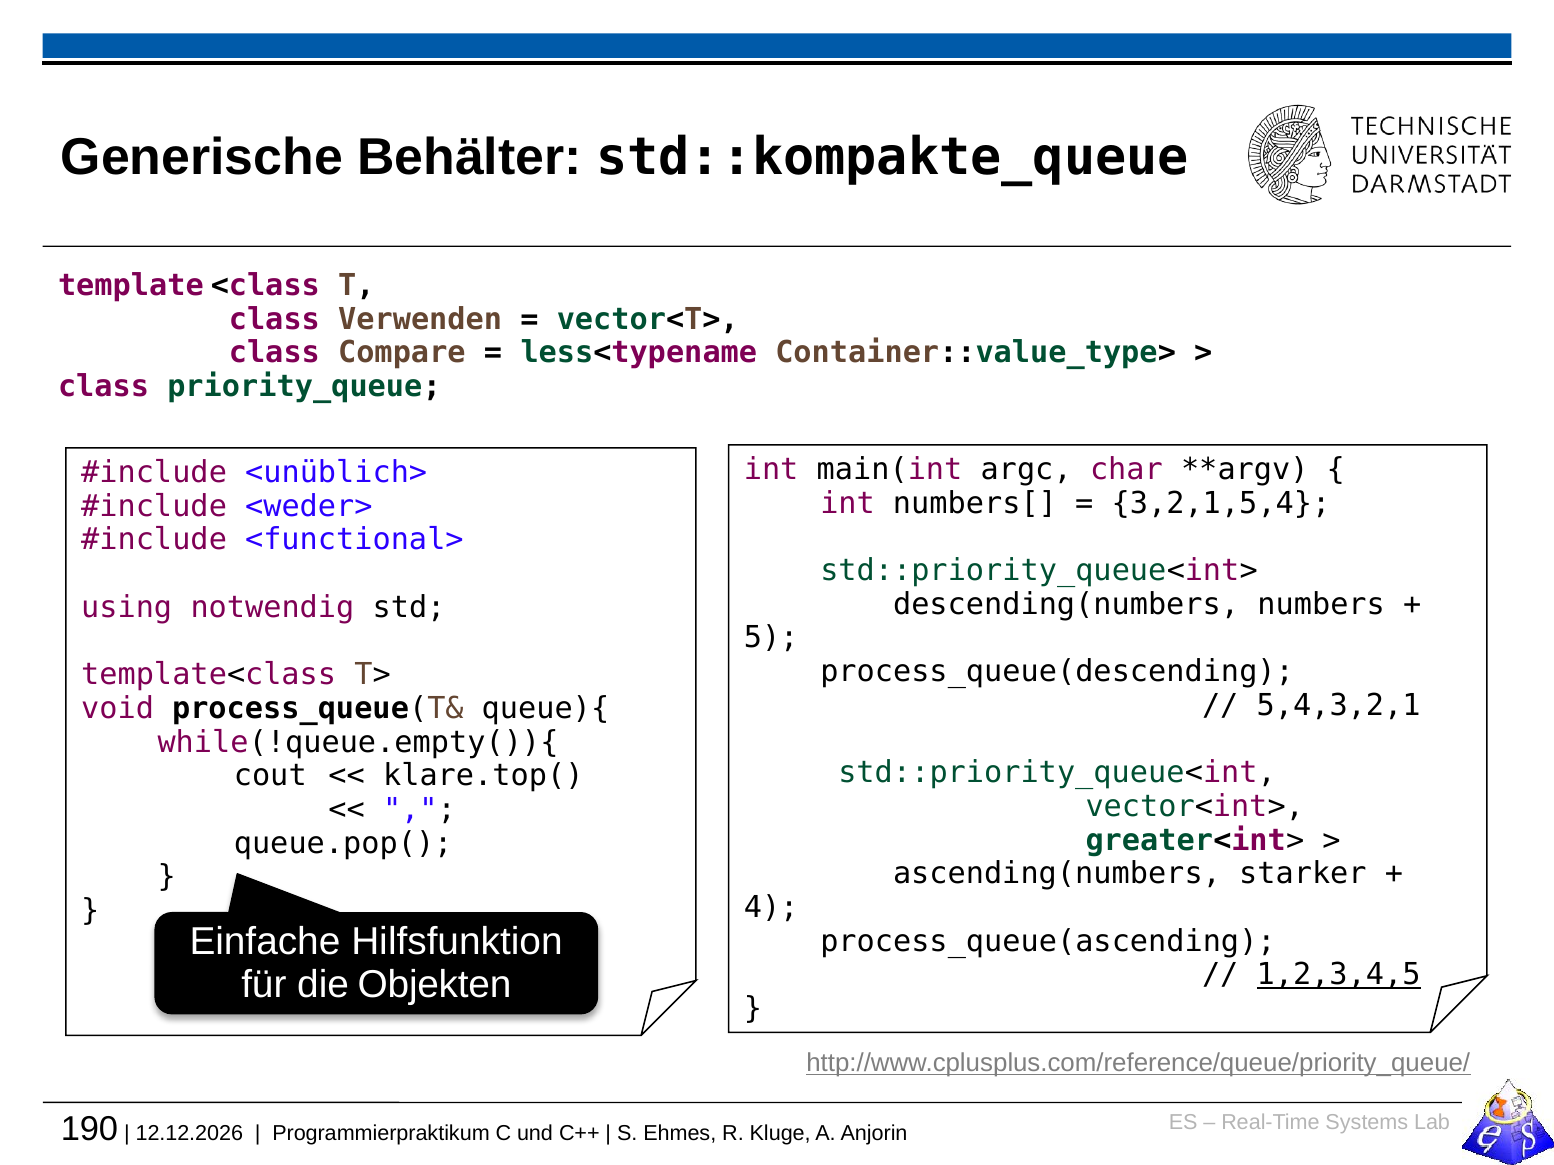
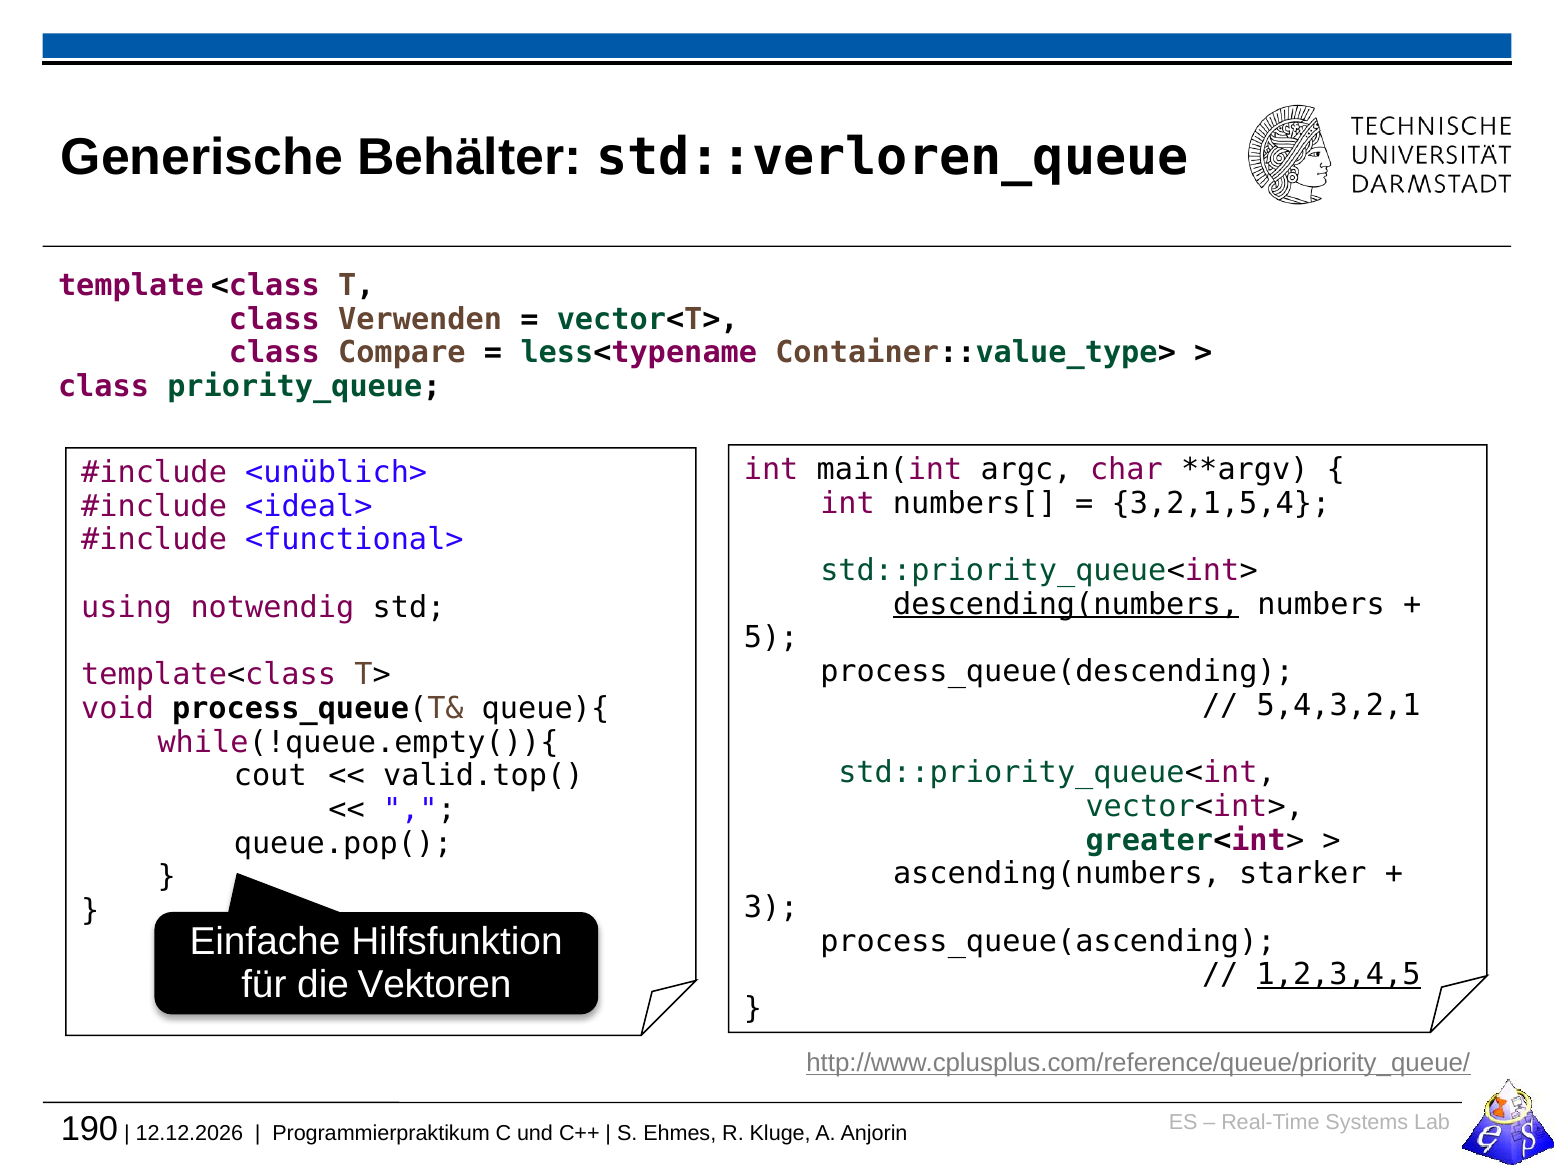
std::kompakte_queue: std::kompakte_queue -> std::verloren_queue
<weder>: <weder> -> <ideal>
descending(numbers underline: none -> present
klare.top(: klare.top( -> valid.top(
4: 4 -> 3
Objekten: Objekten -> Vektoren
